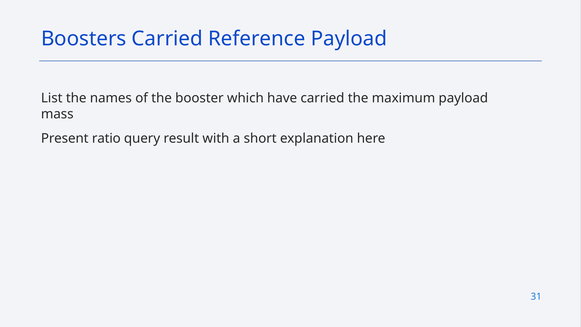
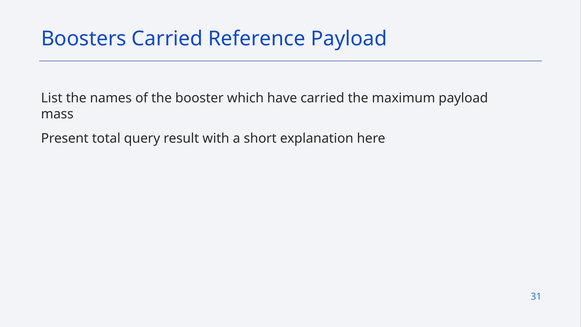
ratio: ratio -> total
